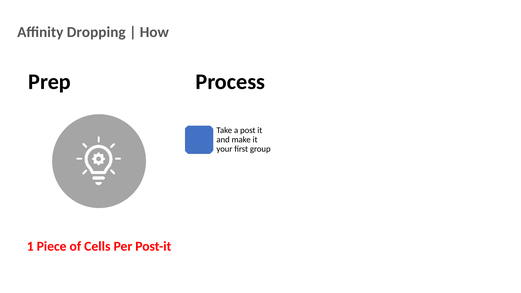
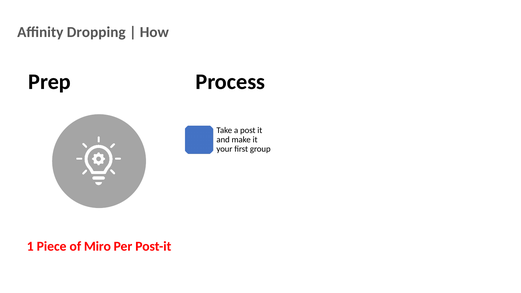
Cells: Cells -> Miro
